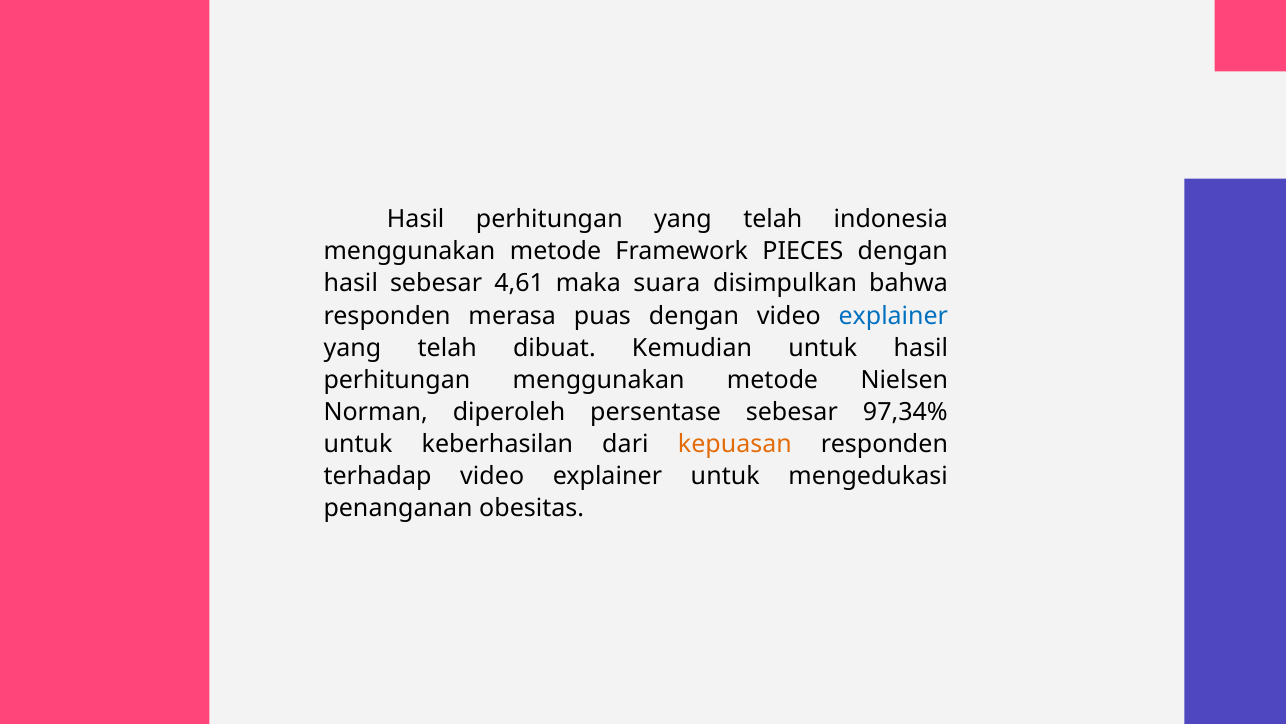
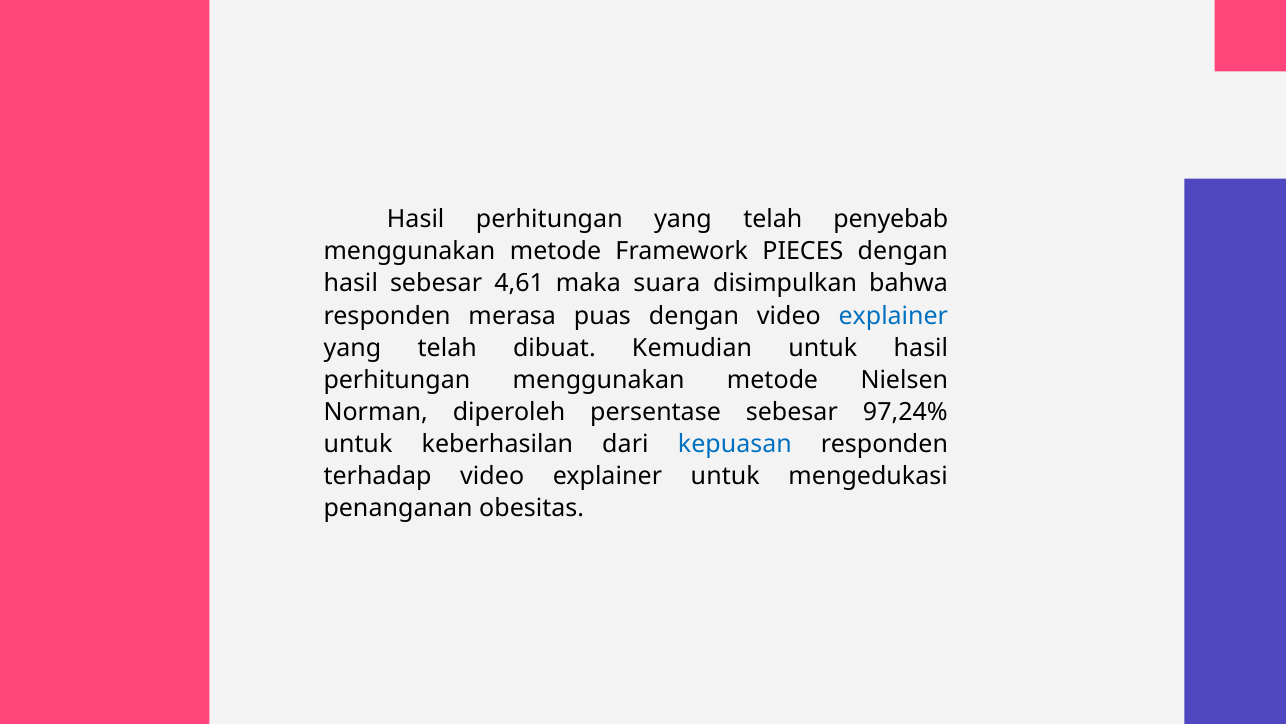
indonesia: indonesia -> penyebab
97,34%: 97,34% -> 97,24%
kepuasan colour: orange -> blue
